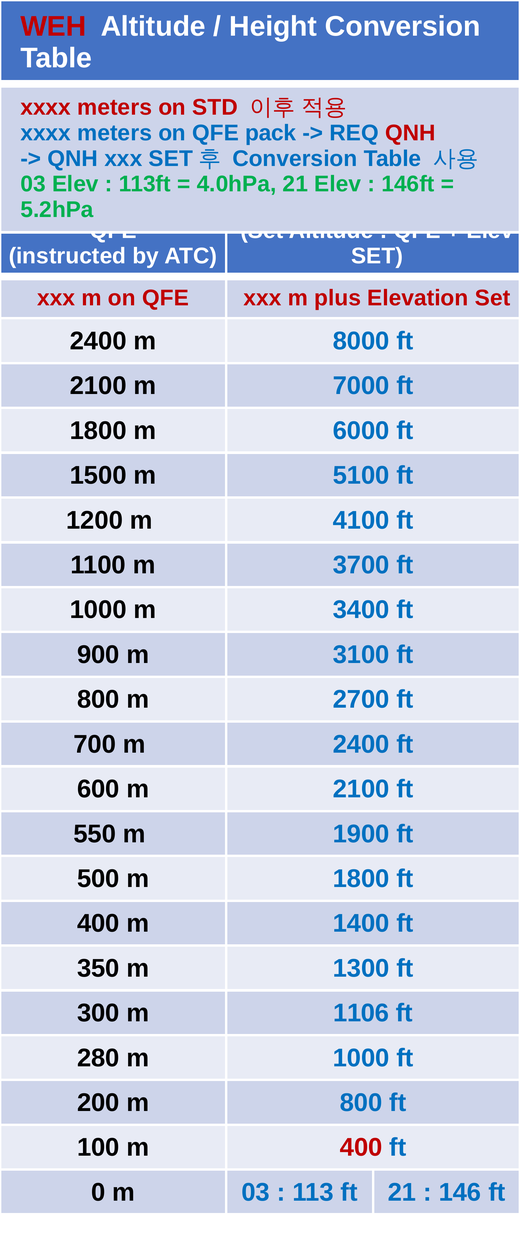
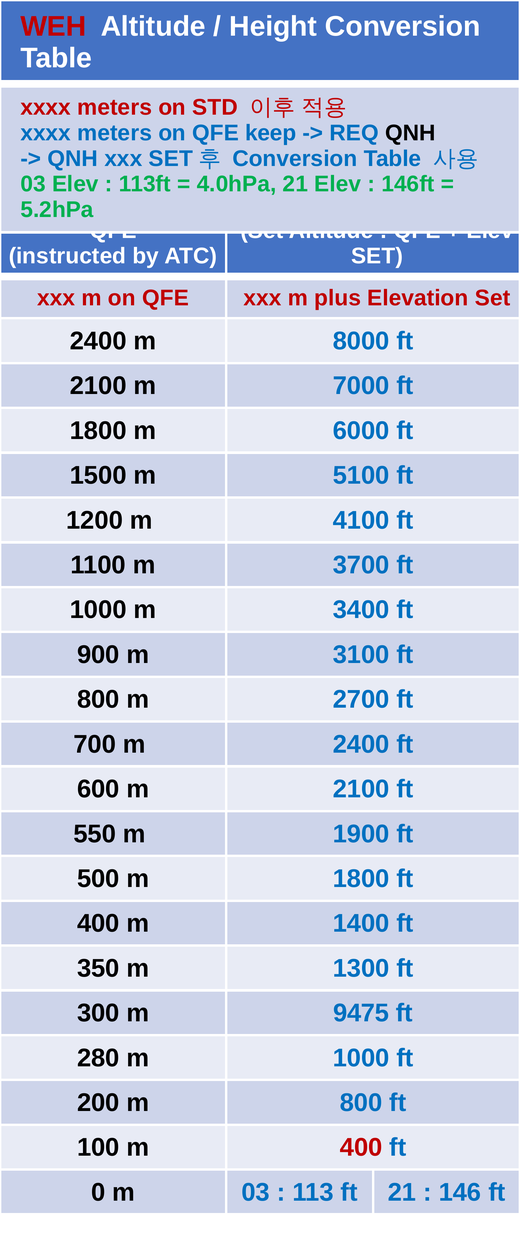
pack: pack -> keep
QNH at (410, 133) colour: red -> black
1106: 1106 -> 9475
